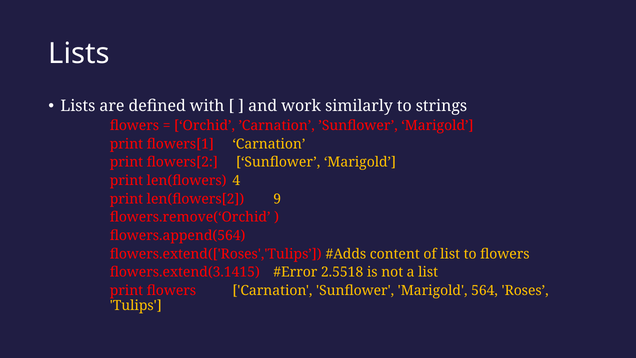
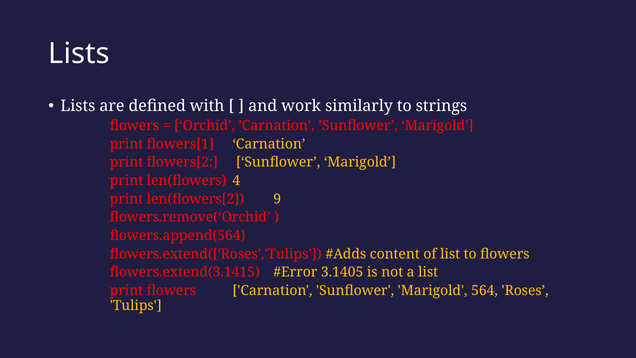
2.5518: 2.5518 -> 3.1405
